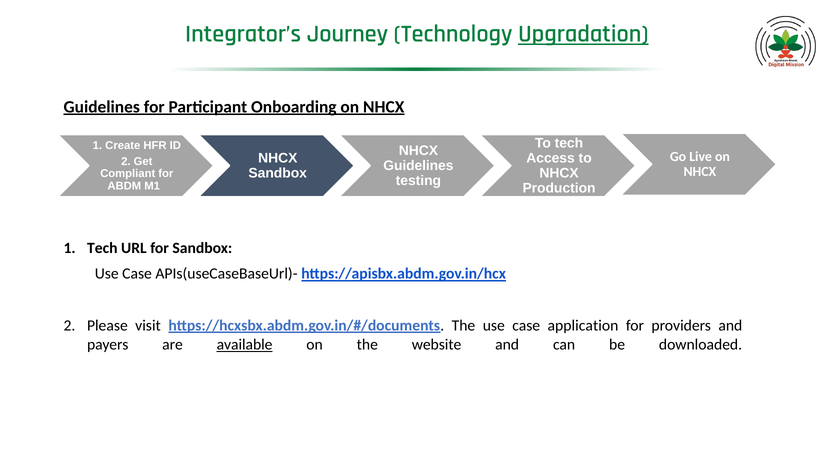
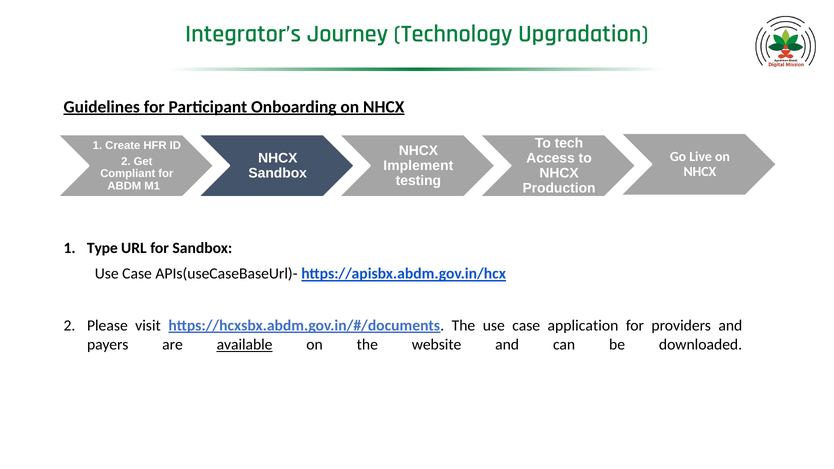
Upgradation underline: present -> none
Guidelines at (418, 166): Guidelines -> Implement
1 Tech: Tech -> Type
